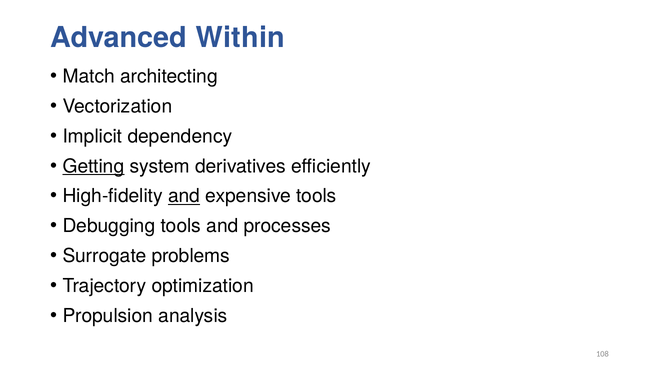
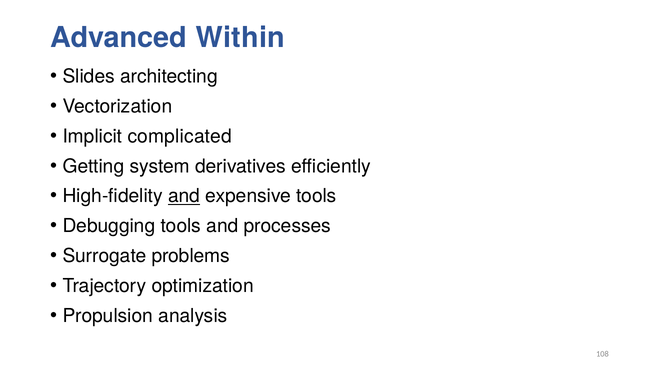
Match: Match -> Slides
dependency: dependency -> complicated
Getting underline: present -> none
